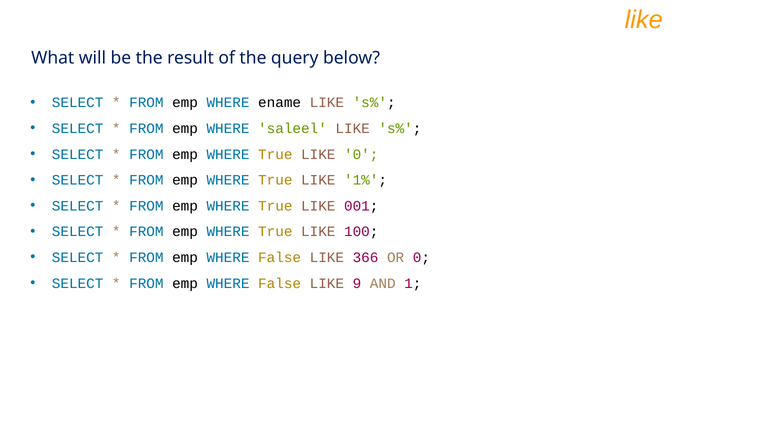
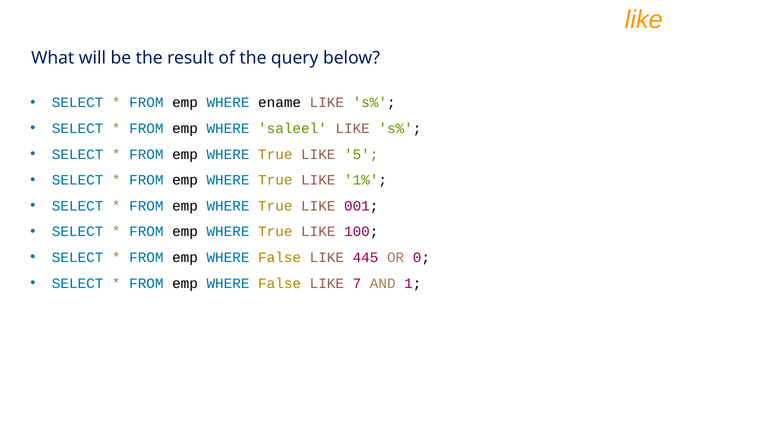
LIKE 0: 0 -> 5
366: 366 -> 445
9: 9 -> 7
